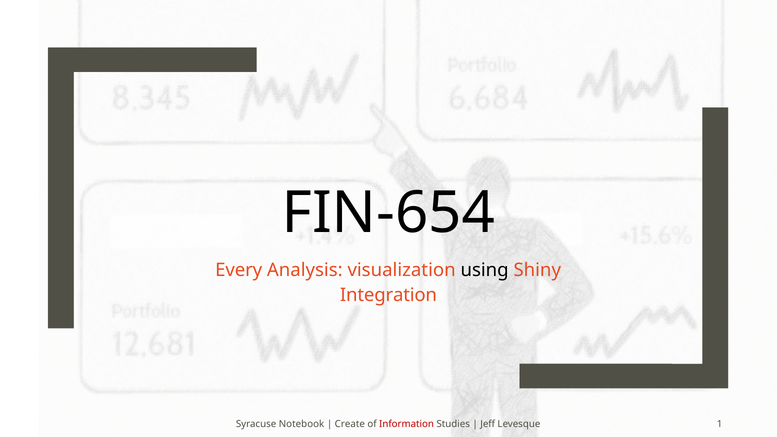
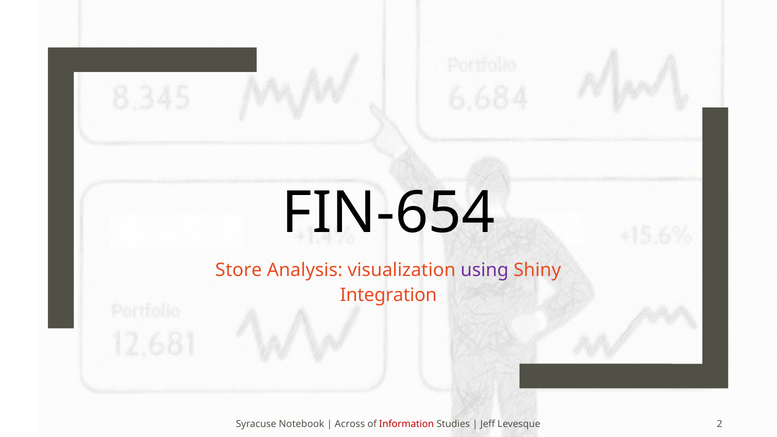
Every: Every -> Store
using colour: black -> purple
Create: Create -> Across
1: 1 -> 2
